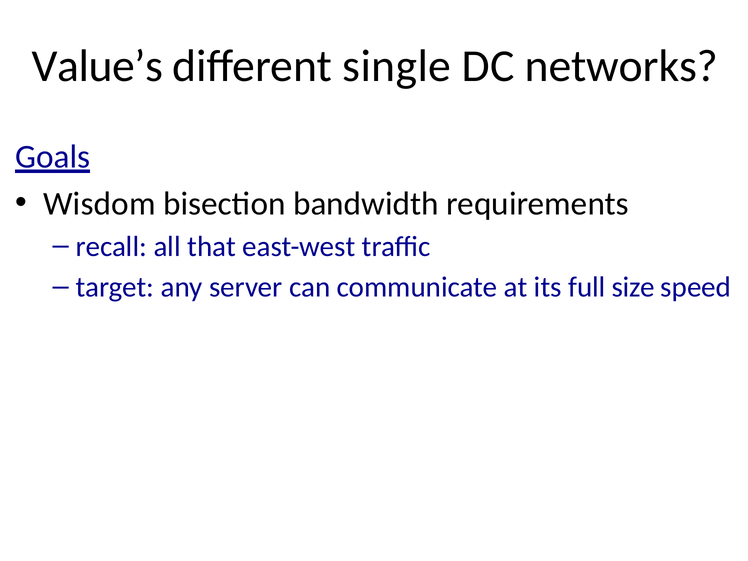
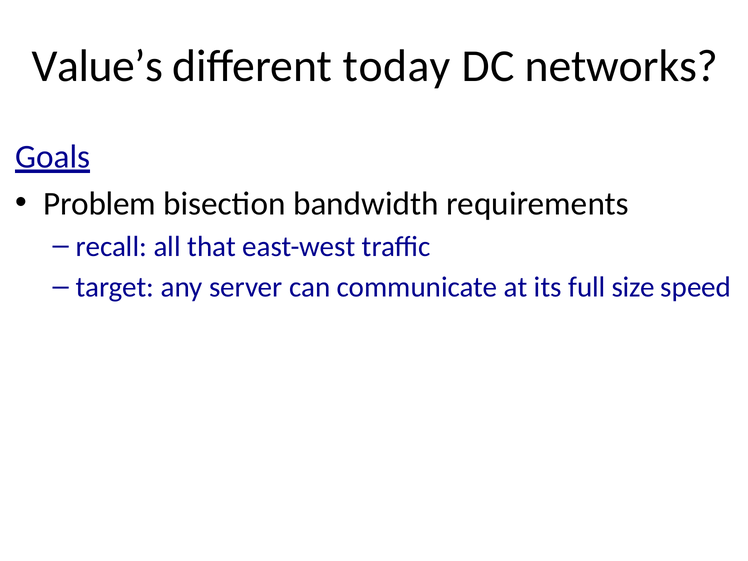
single: single -> today
Wisdom: Wisdom -> Problem
